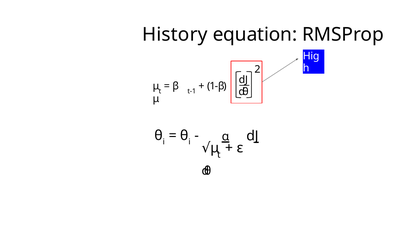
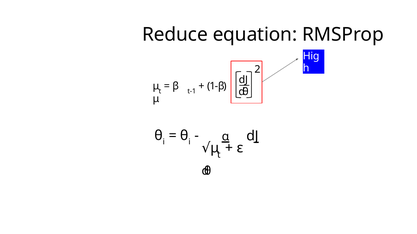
History: History -> Reduce
